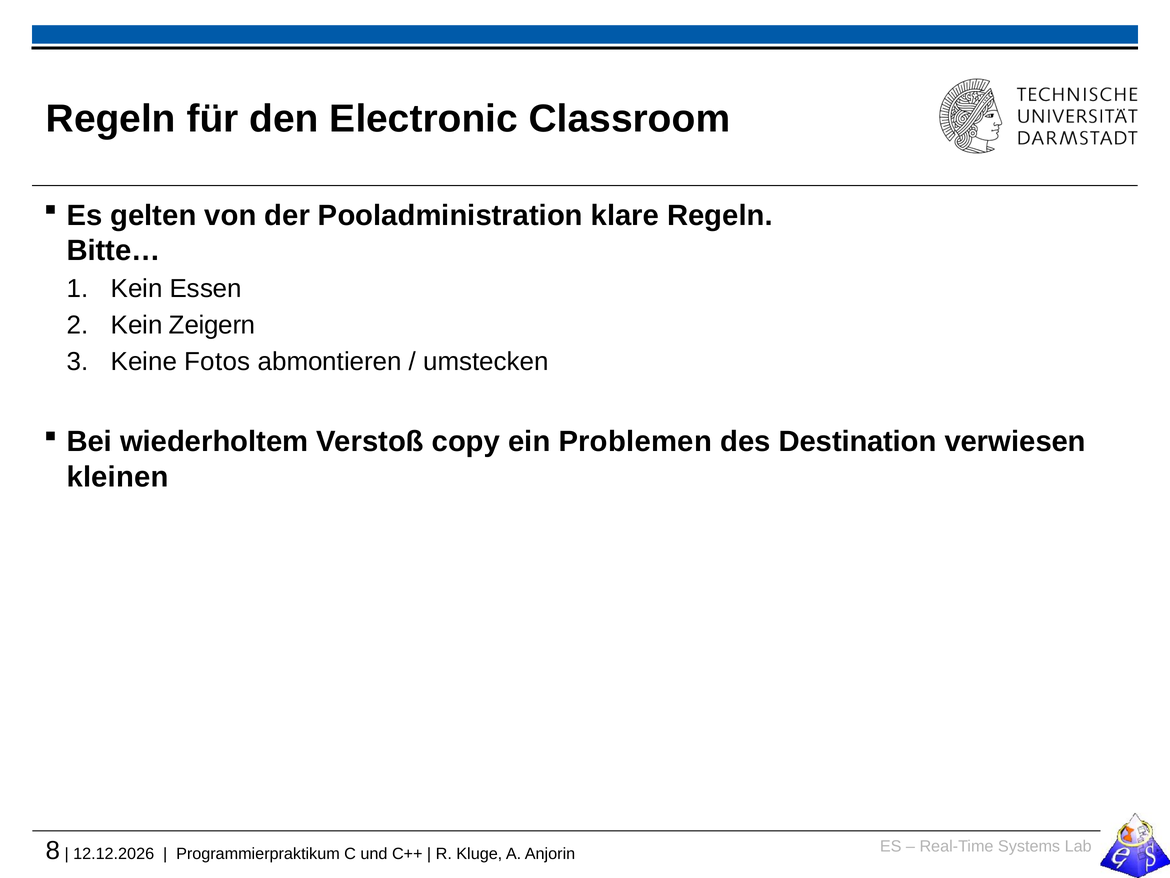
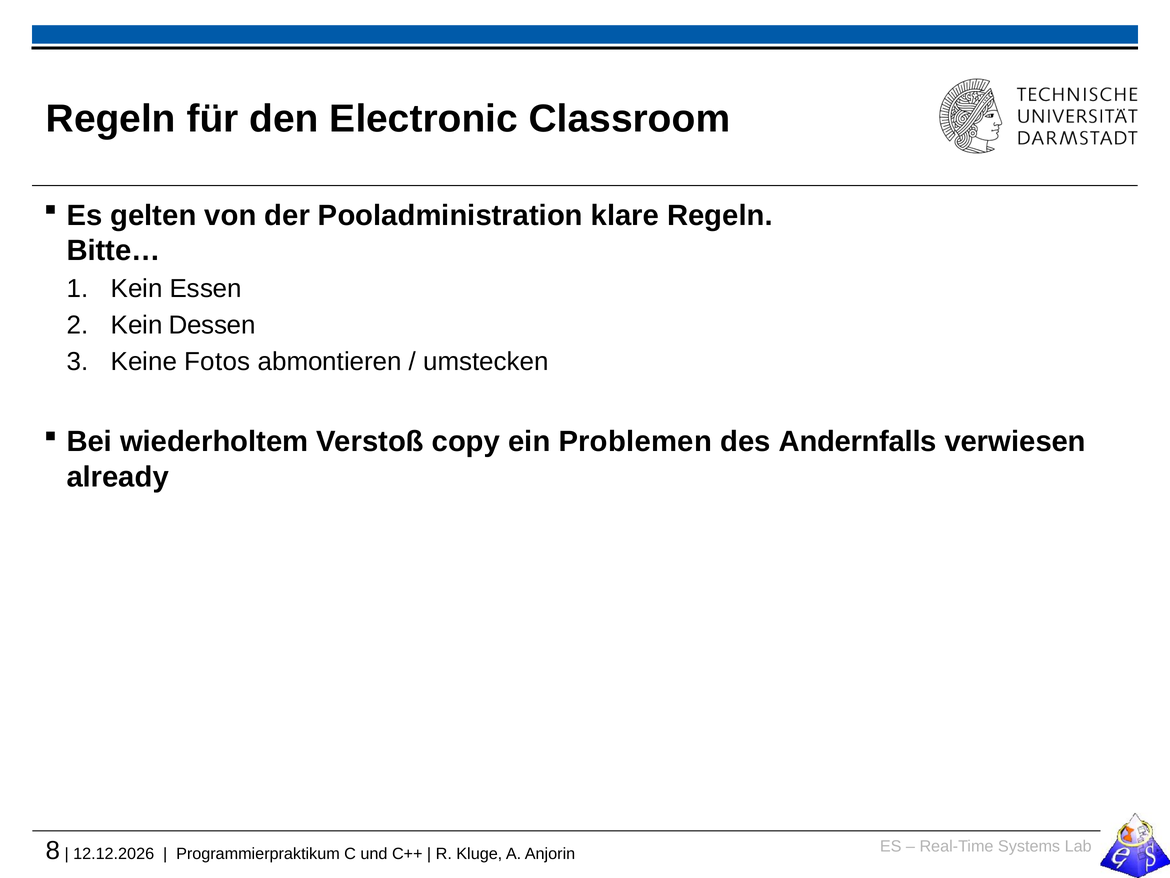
Zeigern: Zeigern -> Dessen
Destination: Destination -> Andernfalls
kleinen: kleinen -> already
